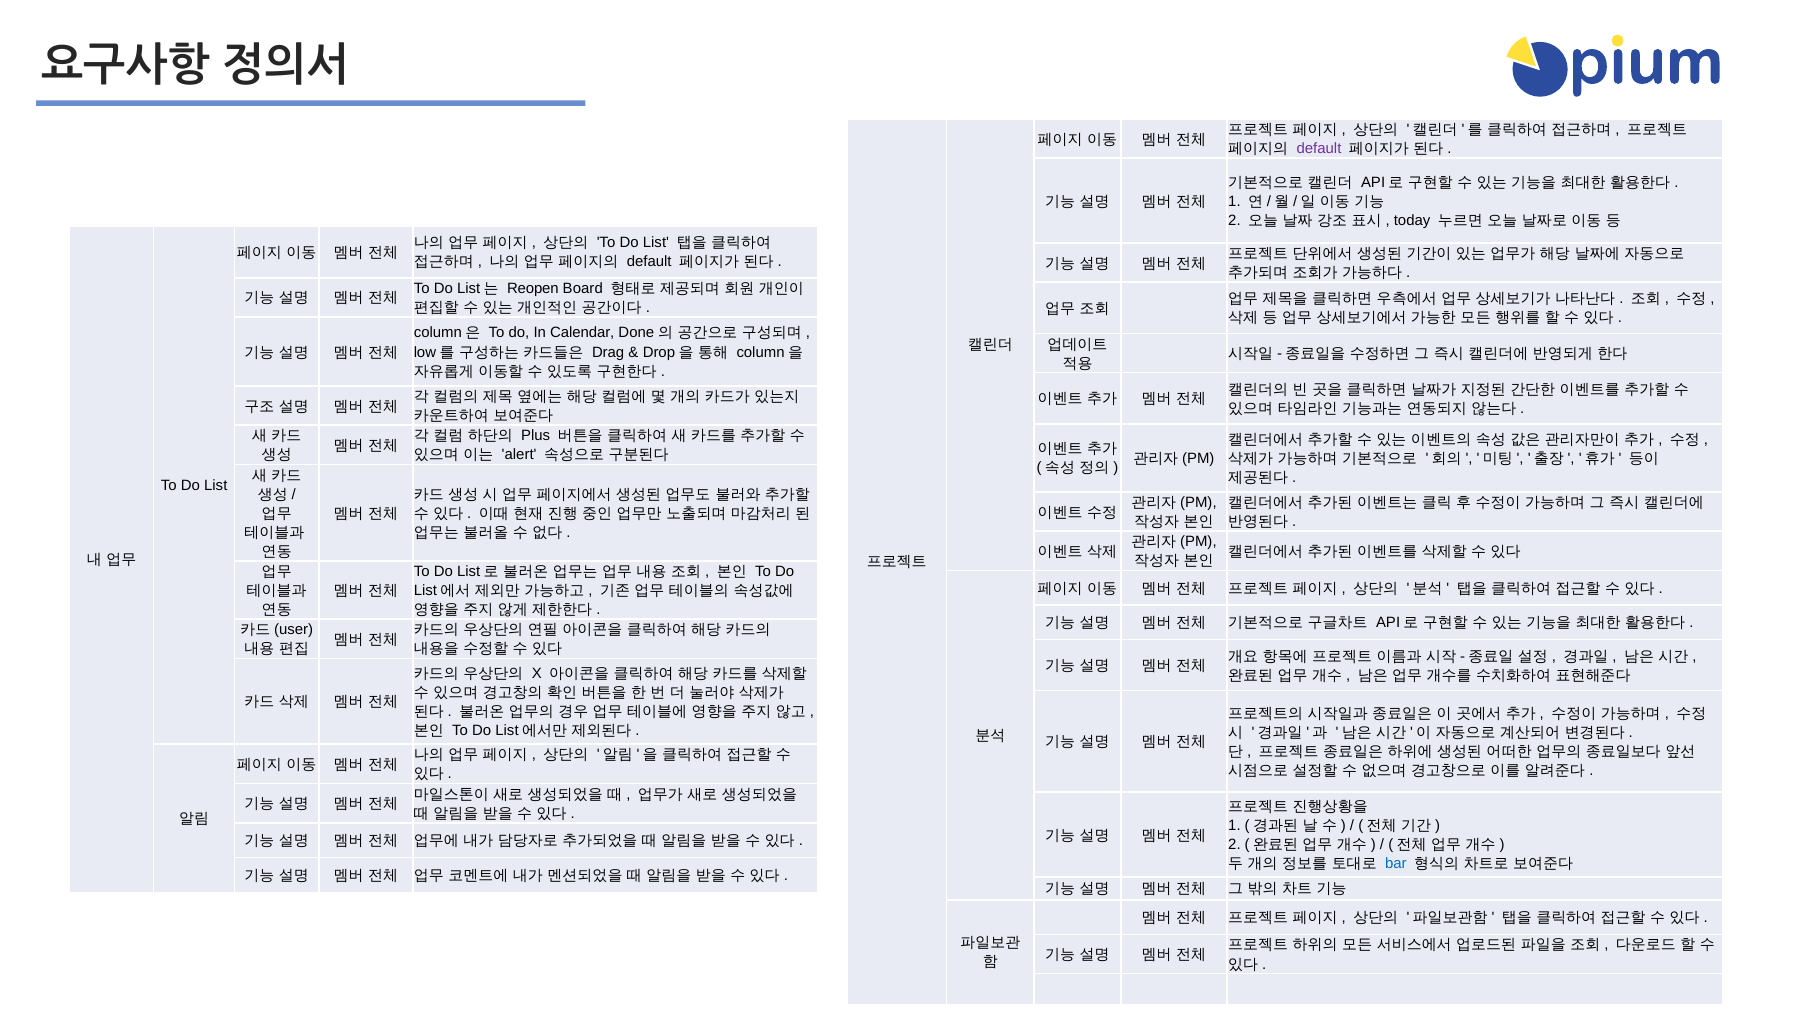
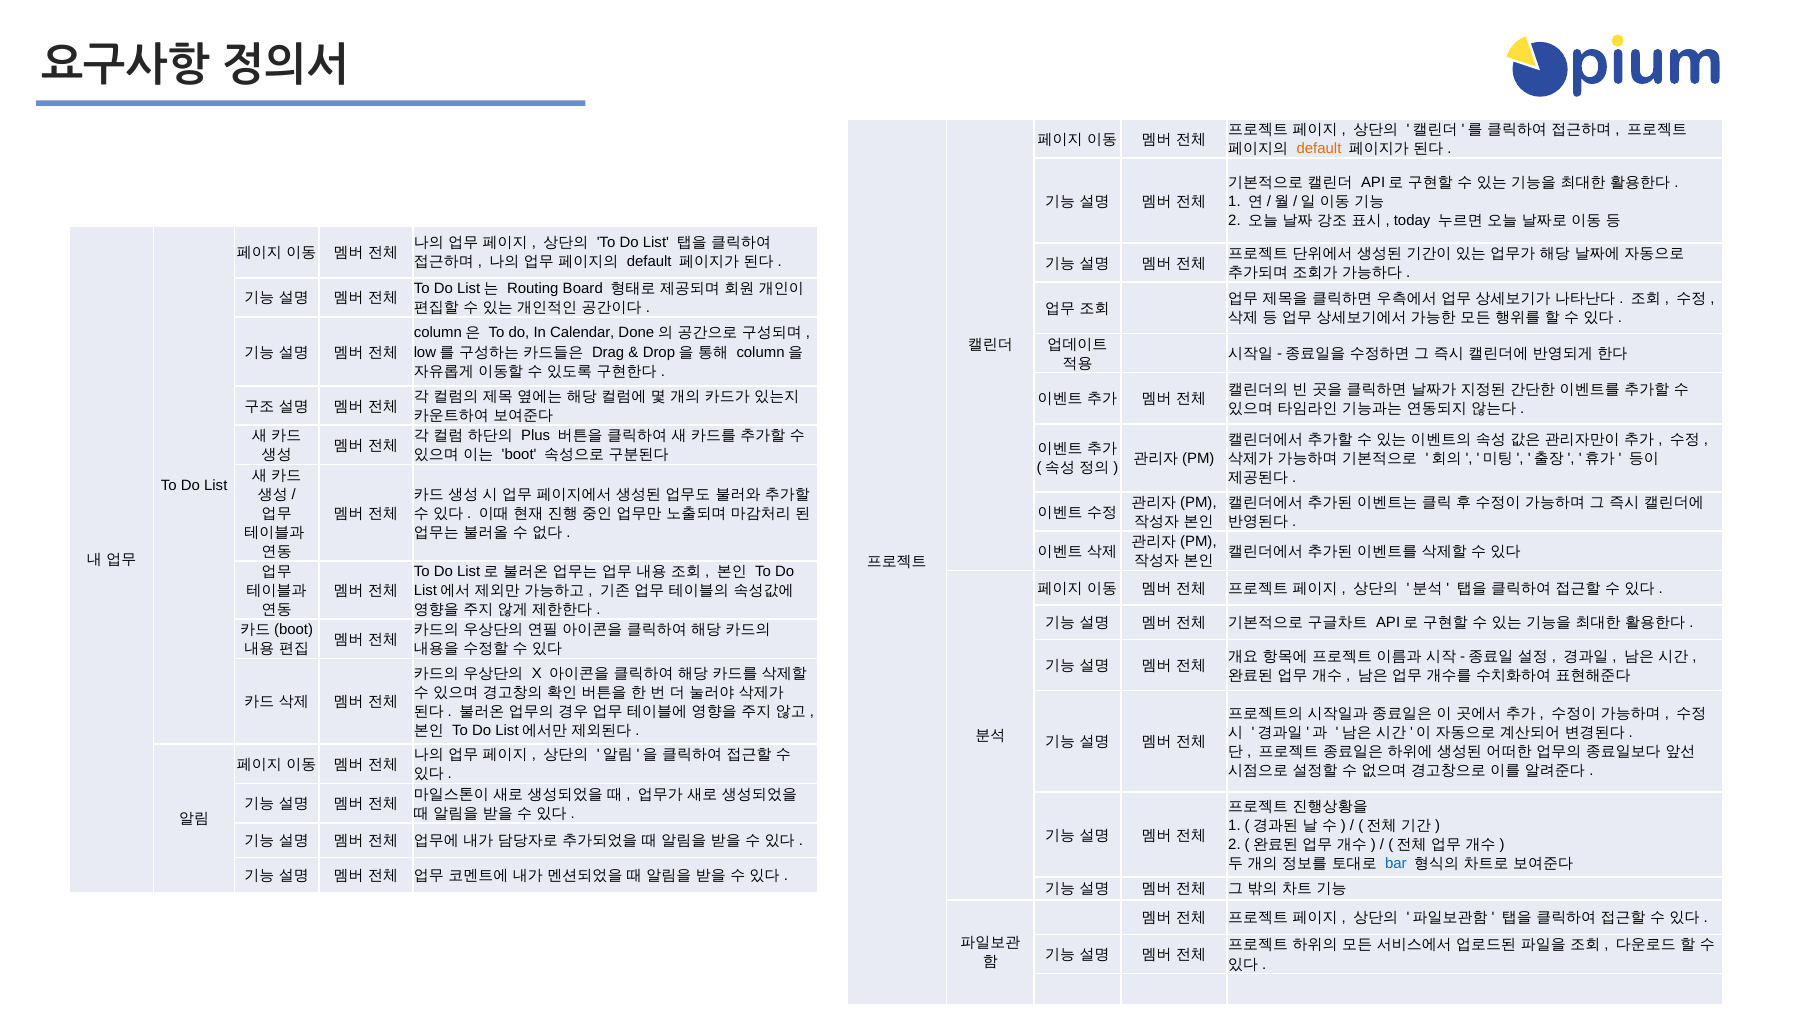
default at (1319, 149) colour: purple -> orange
Reopen: Reopen -> Routing
alert at (519, 455): alert -> boot
user at (294, 630): user -> boot
